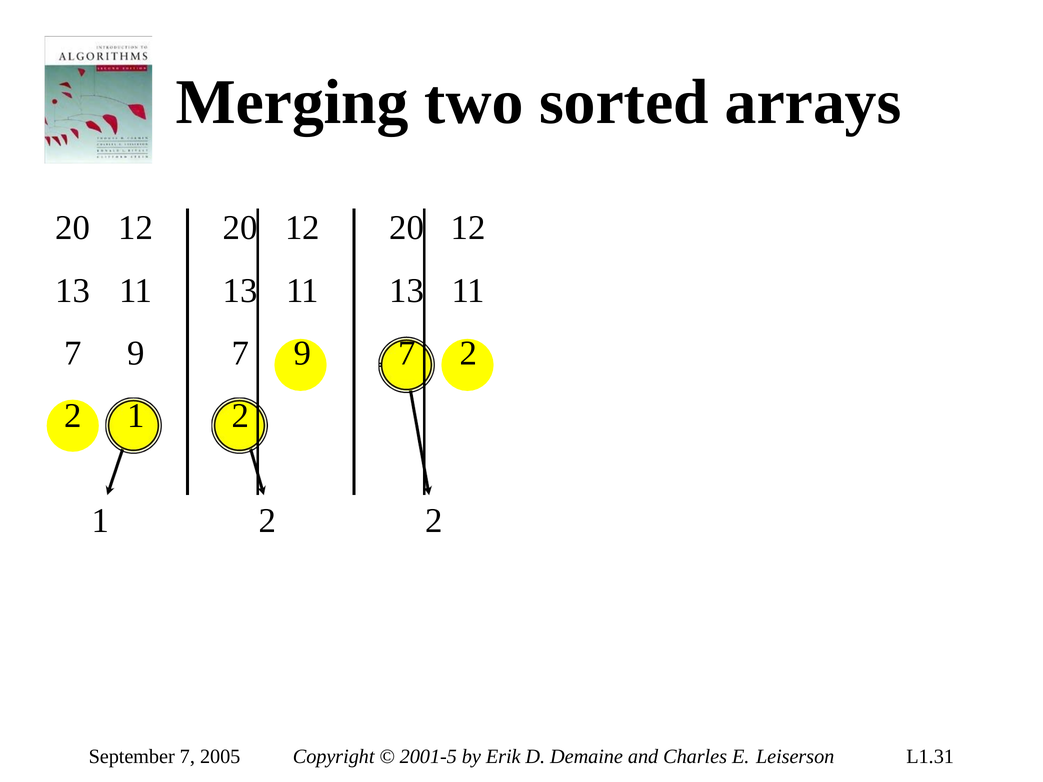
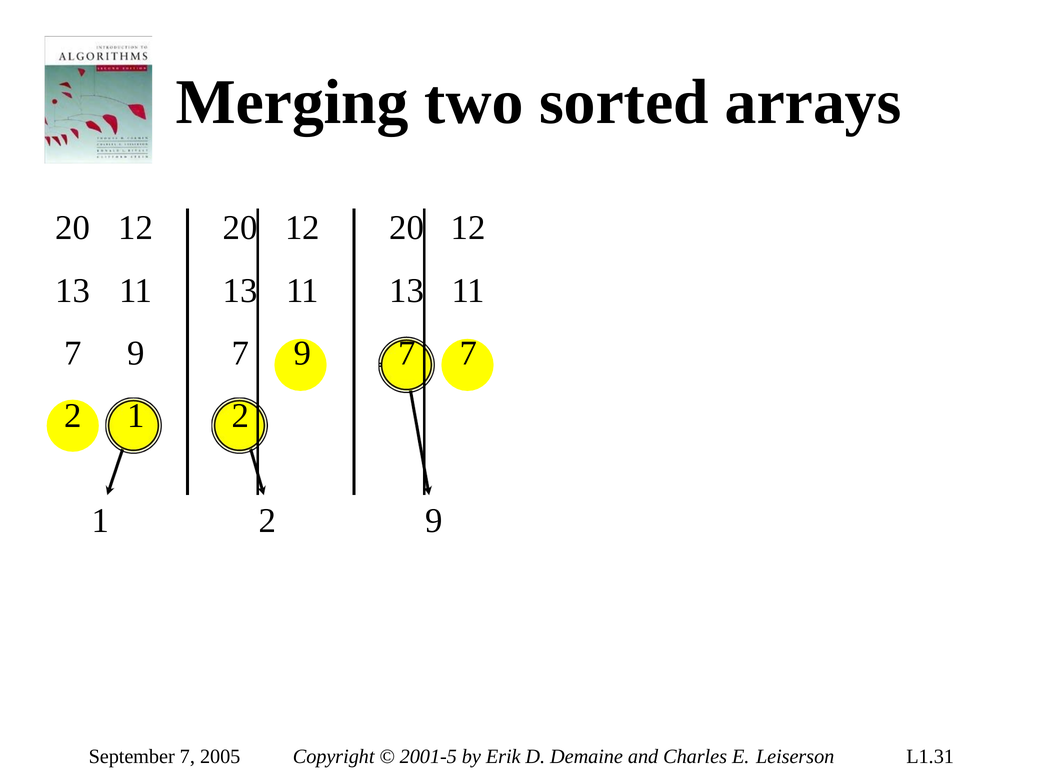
7 2: 2 -> 7
1 2 2: 2 -> 9
